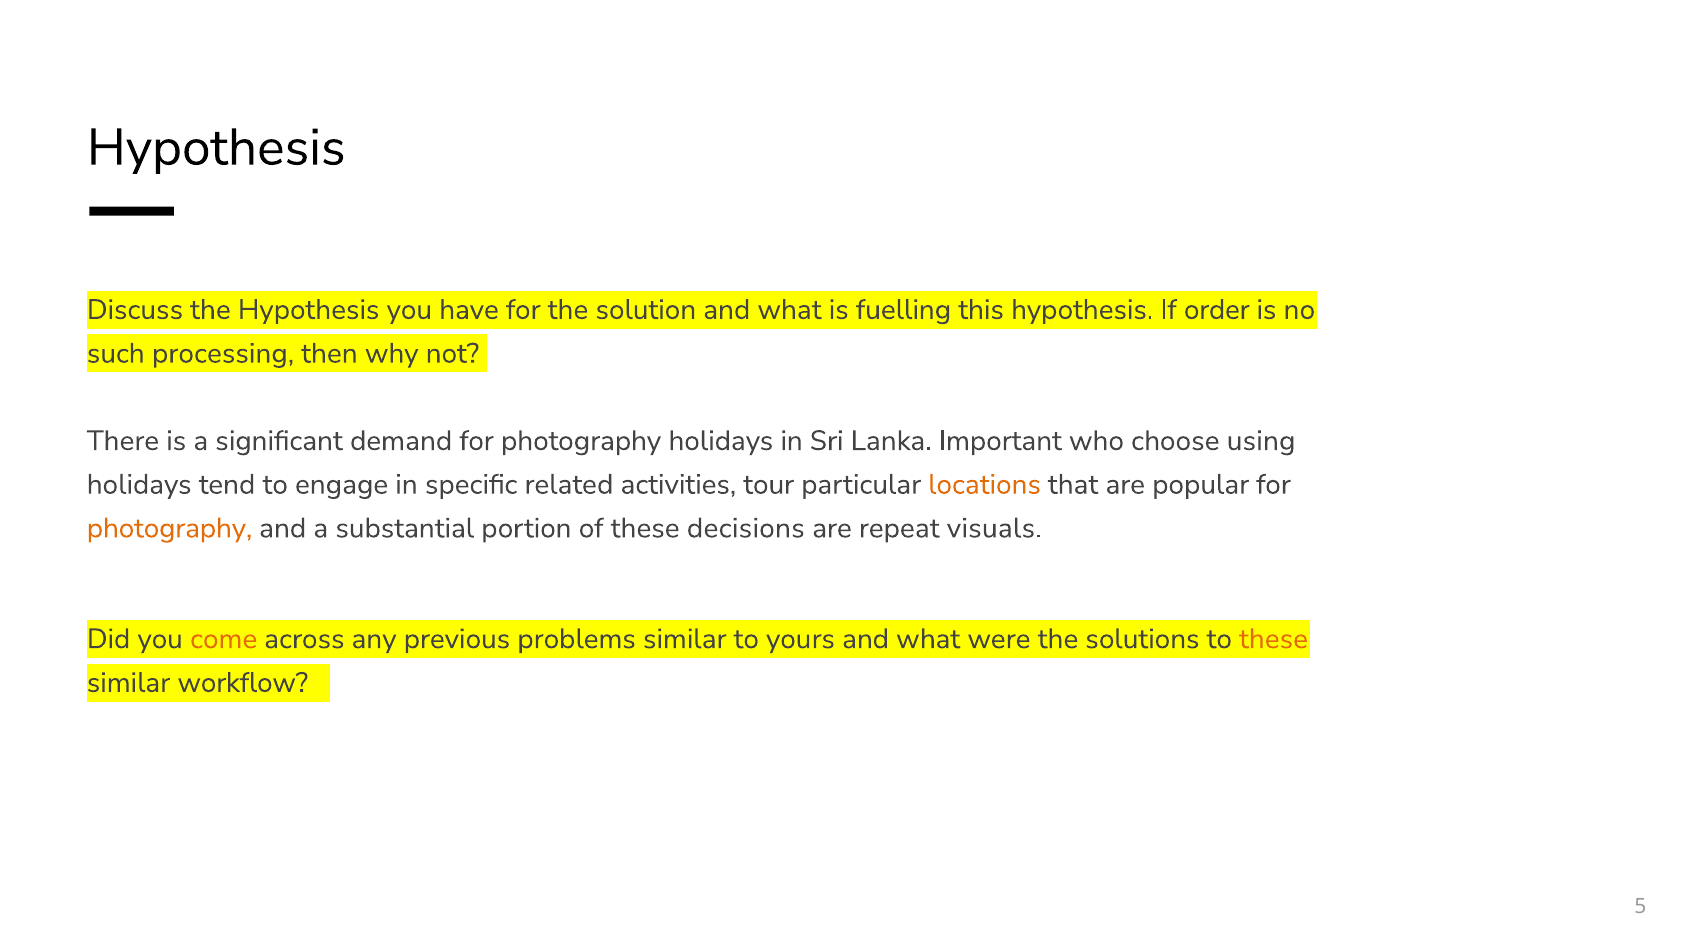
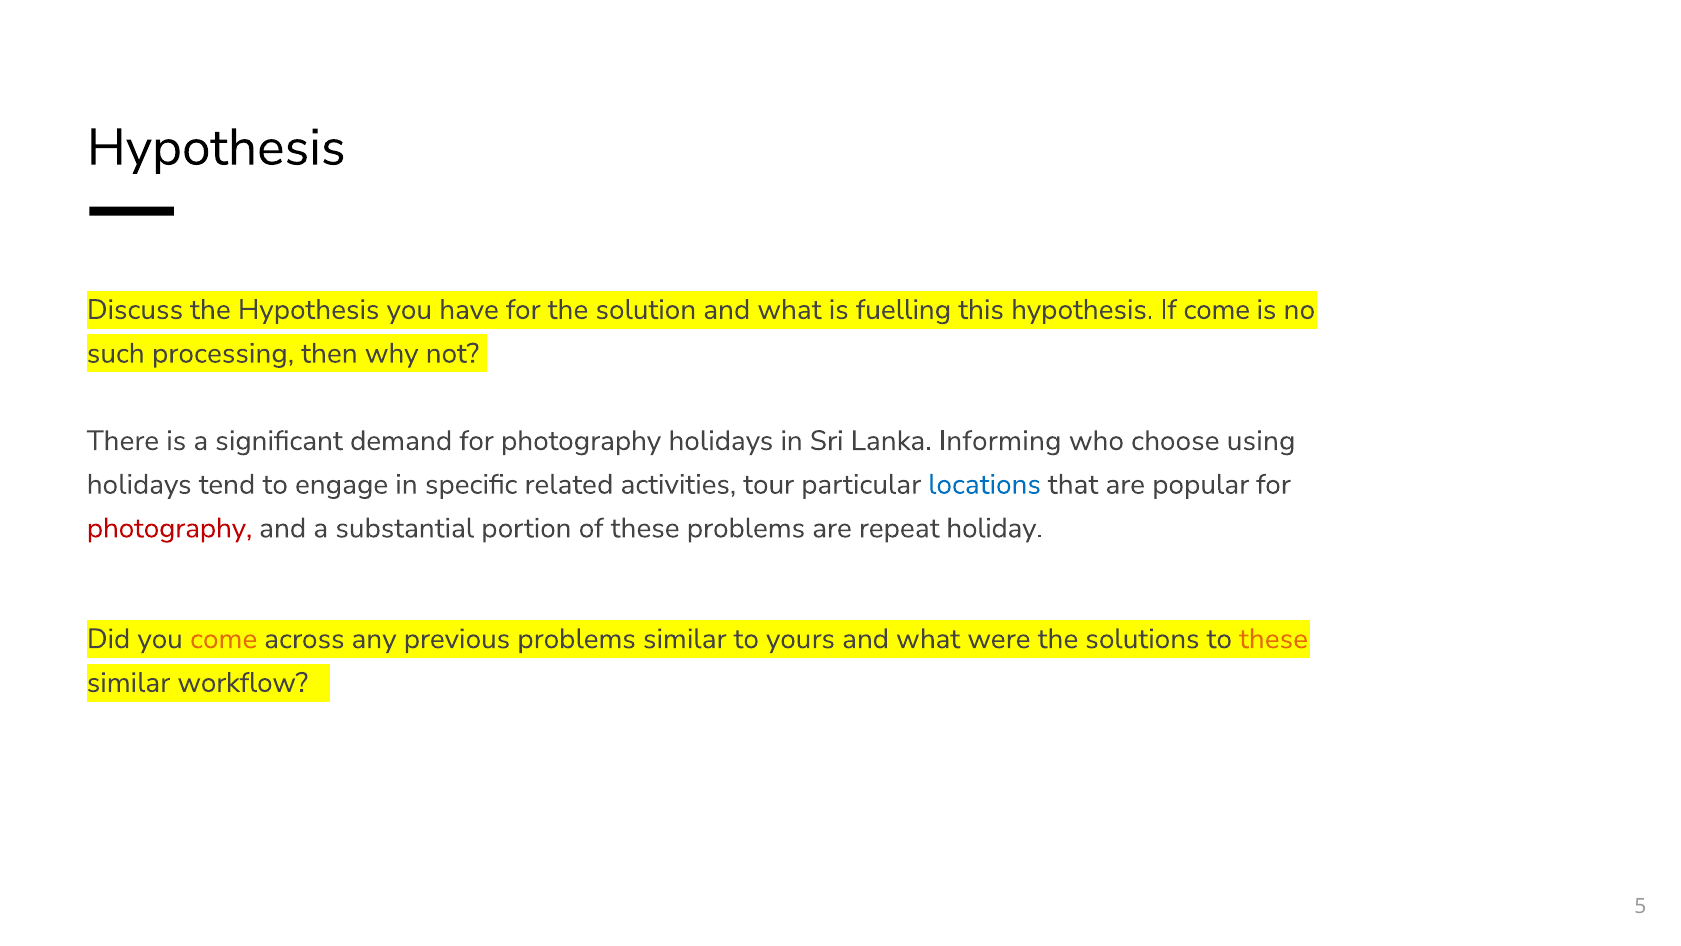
If order: order -> come
Important: Important -> Informing
locations colour: orange -> blue
photography at (170, 528) colour: orange -> red
these decisions: decisions -> problems
visuals: visuals -> holiday
